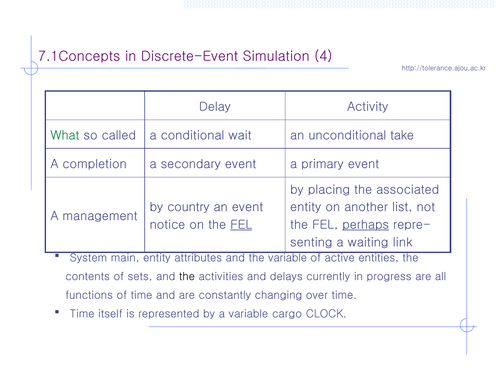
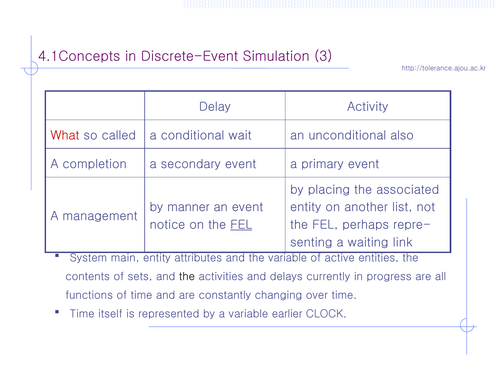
7.1Concepts: 7.1Concepts -> 4.1Concepts
4: 4 -> 3
What colour: green -> red
take: take -> also
country: country -> manner
perhaps underline: present -> none
cargo: cargo -> earlier
